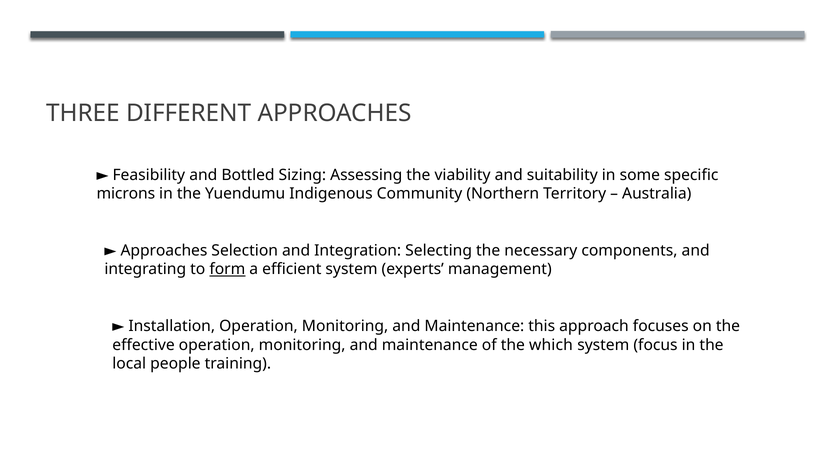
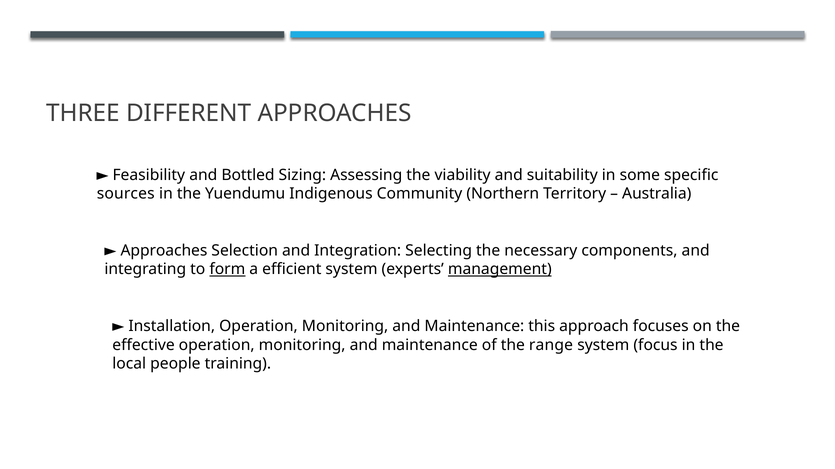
microns: microns -> sources
management underline: none -> present
which: which -> range
